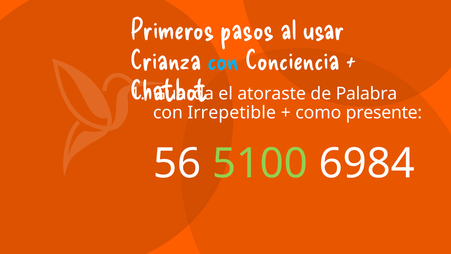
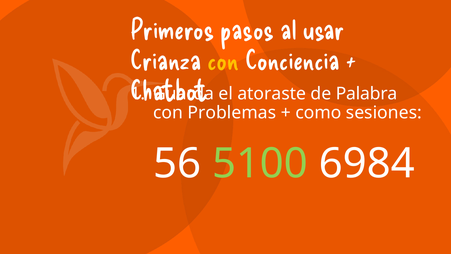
con at (223, 61) colour: light blue -> yellow
Irrepetible: Irrepetible -> Problemas
presente: presente -> sesiones
